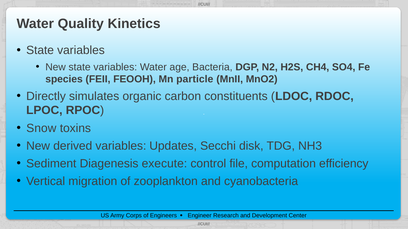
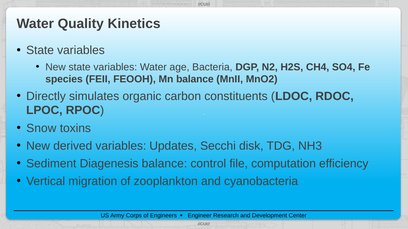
Mn particle: particle -> balance
Diagenesis execute: execute -> balance
